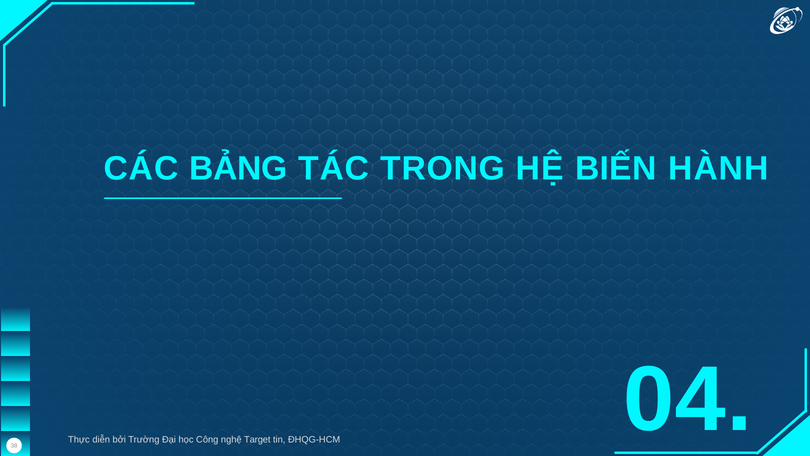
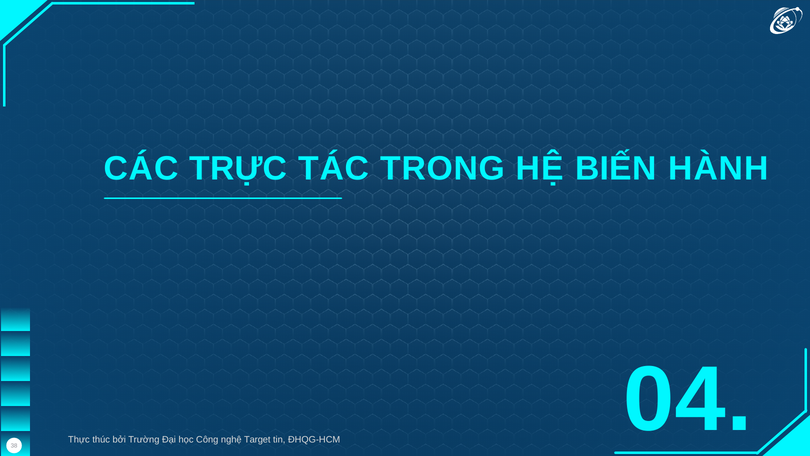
BẢNG: BẢNG -> TRỰC
diễn: diễn -> thúc
